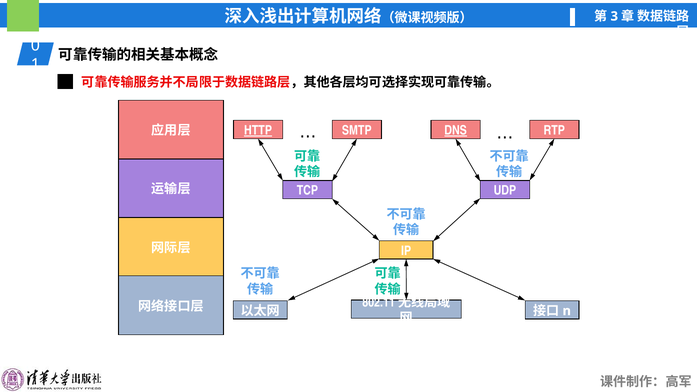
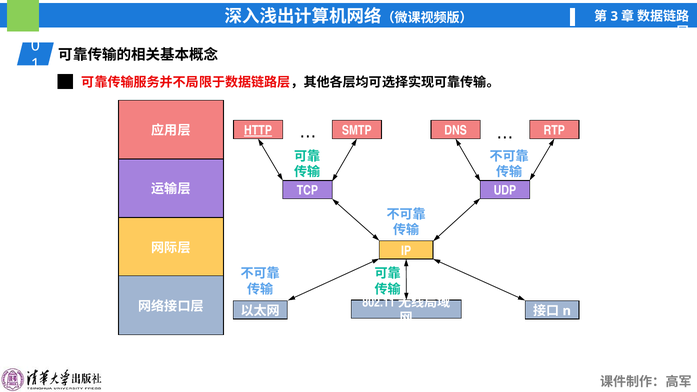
DNS underline: present -> none
